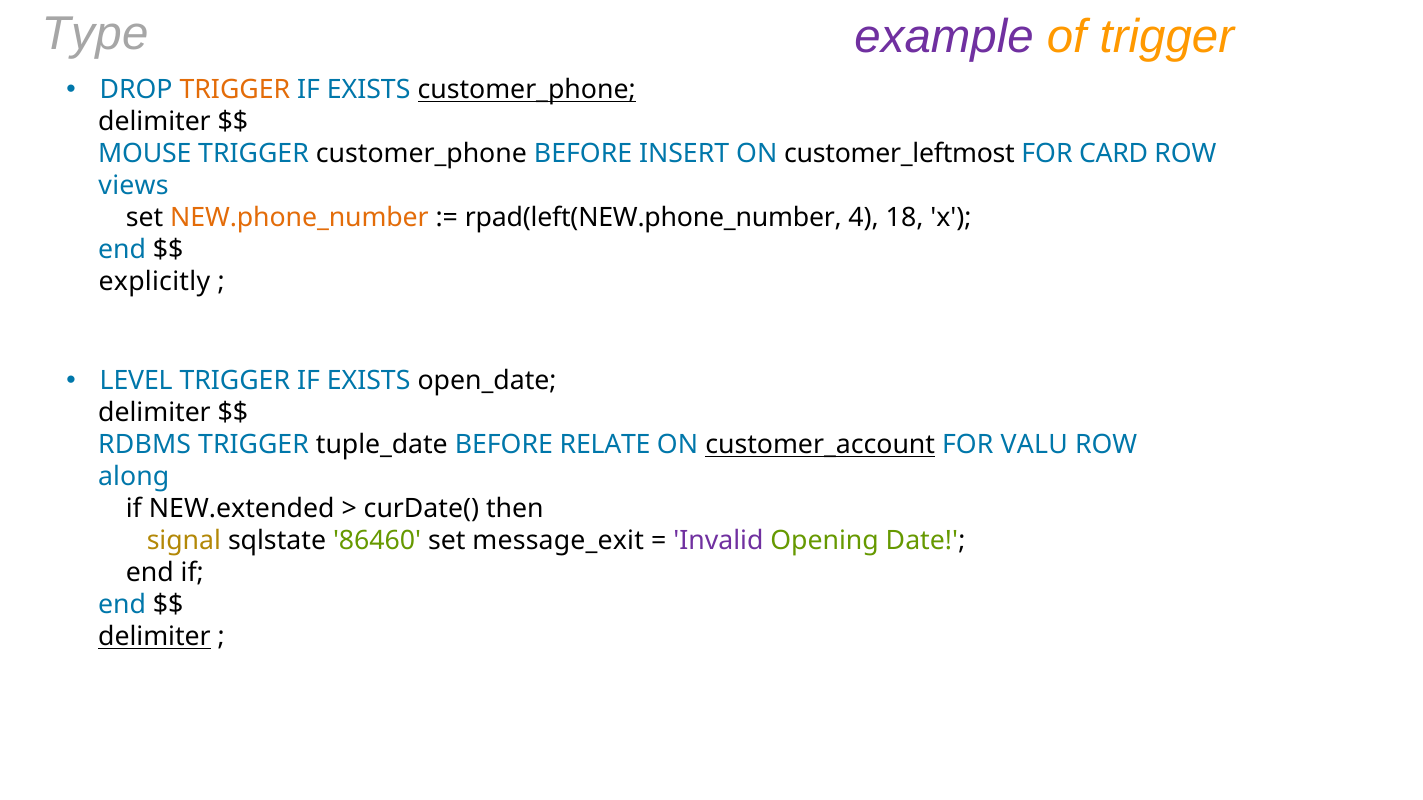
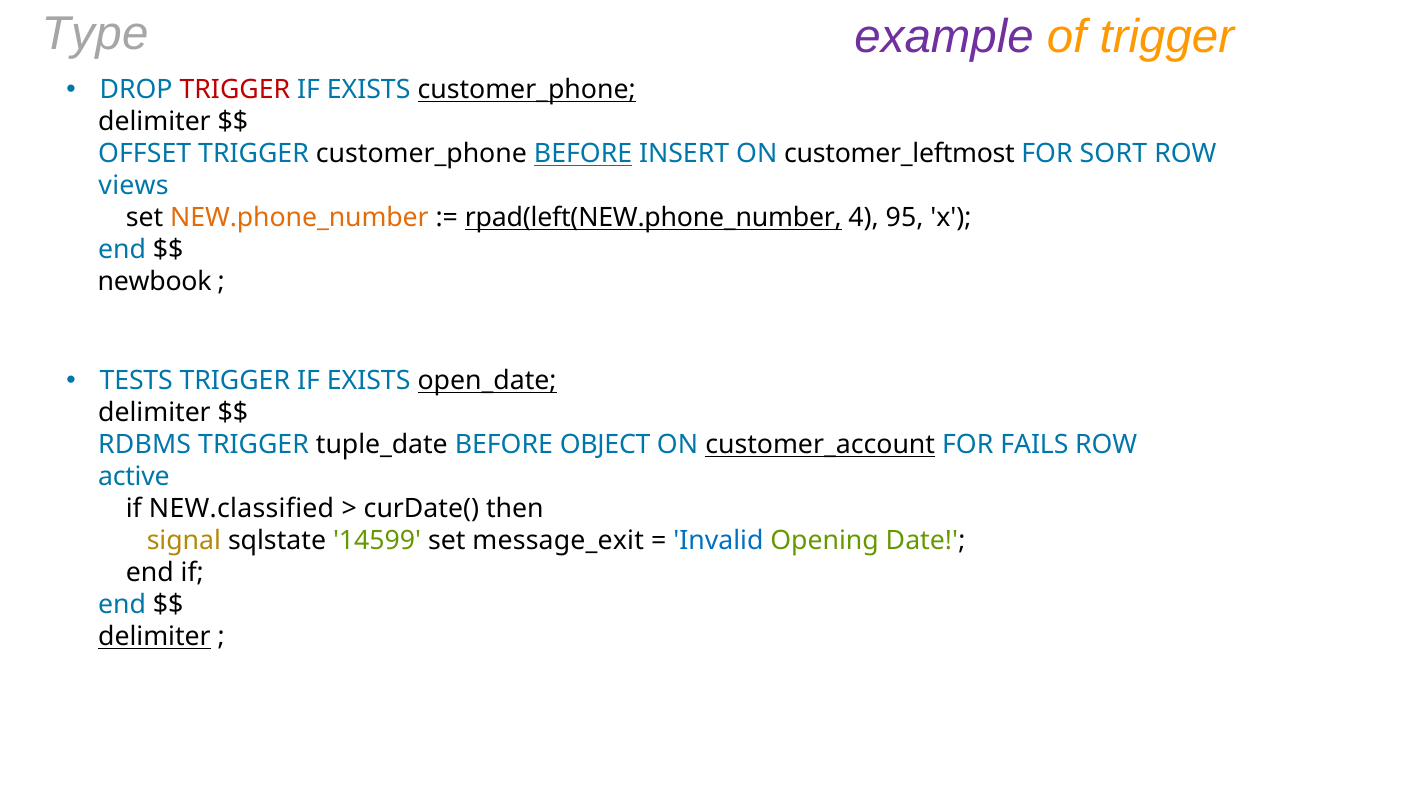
TRIGGER at (235, 90) colour: orange -> red
MOUSE: MOUSE -> OFFSET
BEFORE at (583, 154) underline: none -> present
CARD: CARD -> SORT
rpad(left(NEW.phone_number underline: none -> present
18: 18 -> 95
explicitly: explicitly -> newbook
LEVEL: LEVEL -> TESTS
open_date underline: none -> present
RELATE: RELATE -> OBJECT
VALU: VALU -> FAILS
along: along -> active
NEW.extended: NEW.extended -> NEW.classified
86460: 86460 -> 14599
Invalid colour: purple -> blue
